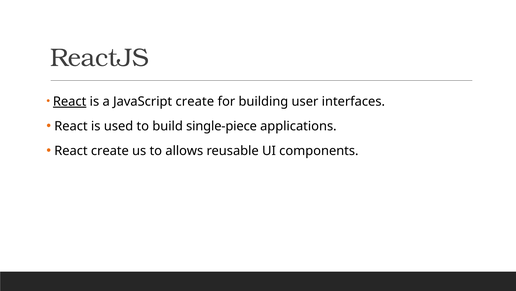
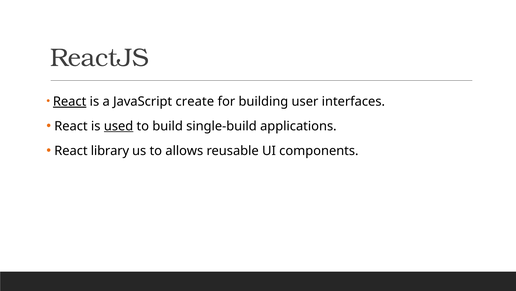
used underline: none -> present
single-piece: single-piece -> single-build
React create: create -> library
